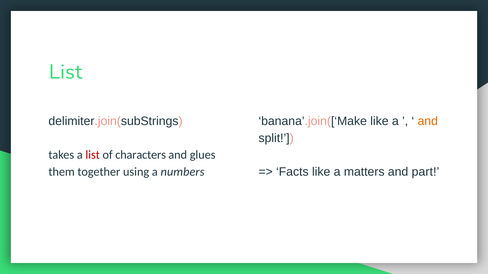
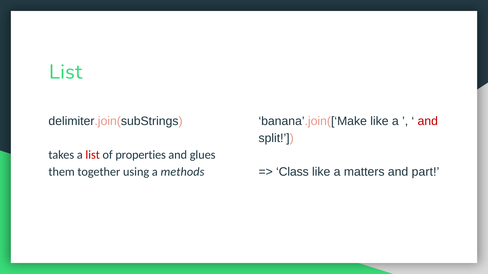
and at (428, 121) colour: orange -> red
characters: characters -> properties
Facts: Facts -> Class
numbers: numbers -> methods
